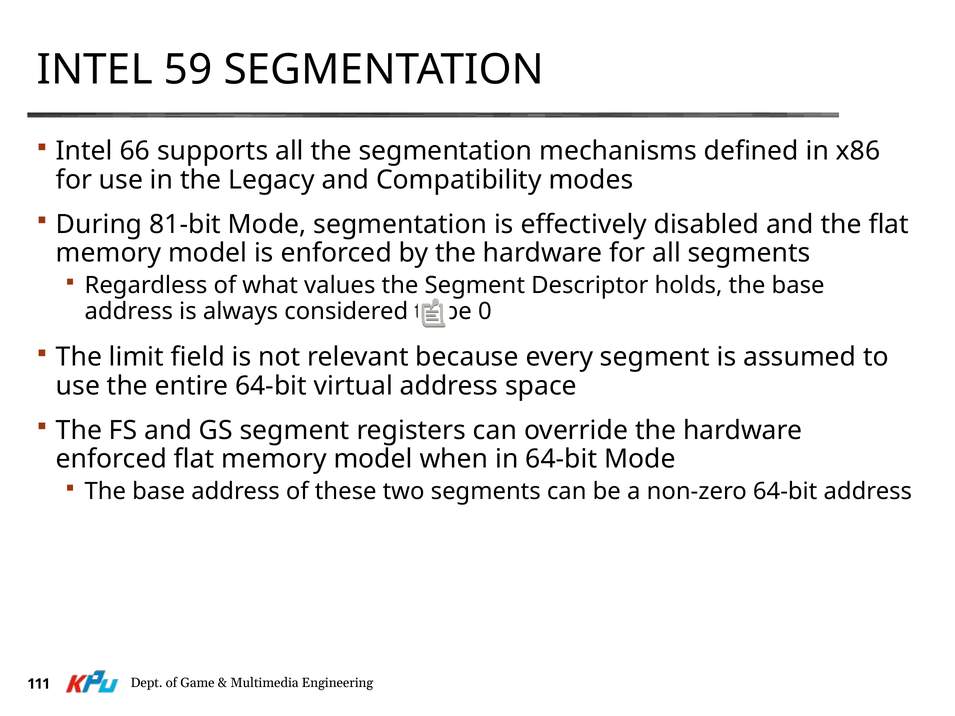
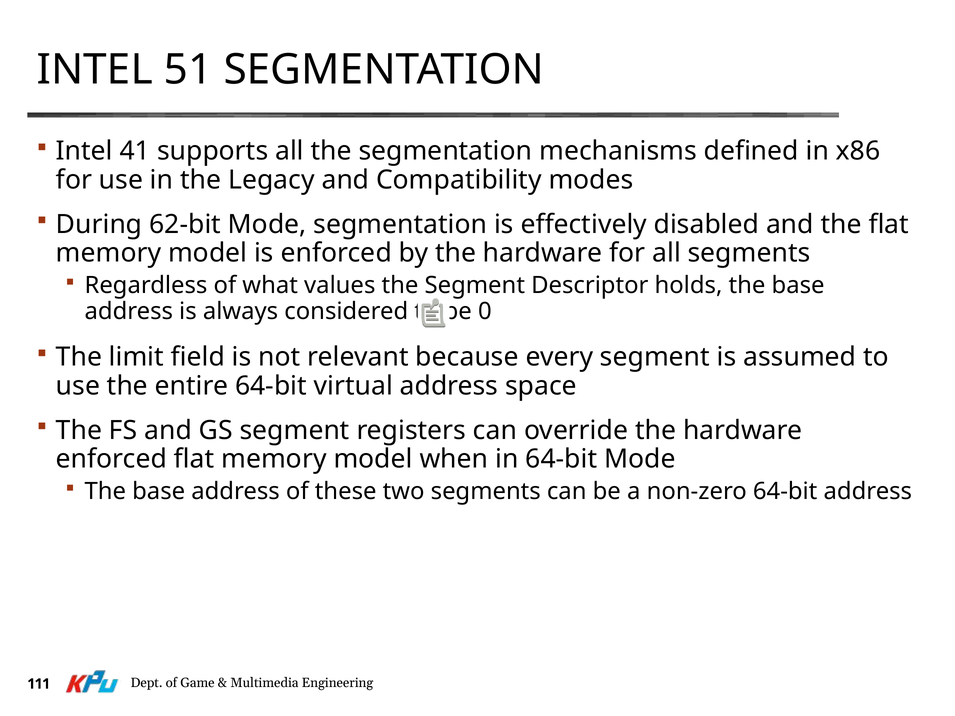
59: 59 -> 51
66: 66 -> 41
81-bit: 81-bit -> 62-bit
